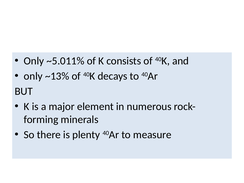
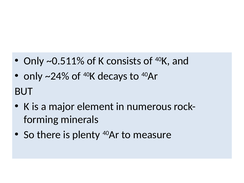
~5.011%: ~5.011% -> ~0.511%
~13%: ~13% -> ~24%
